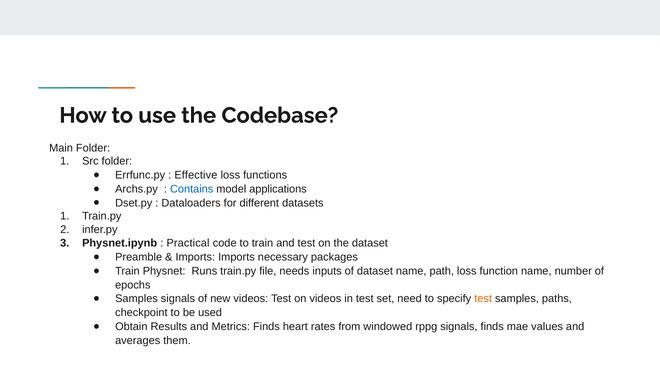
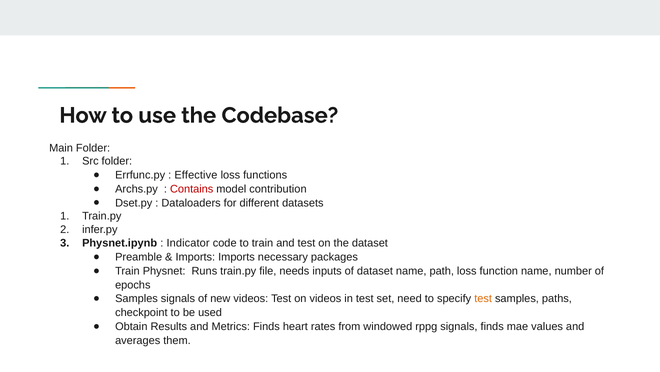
Contains colour: blue -> red
applications: applications -> contribution
Practical: Practical -> Indicator
